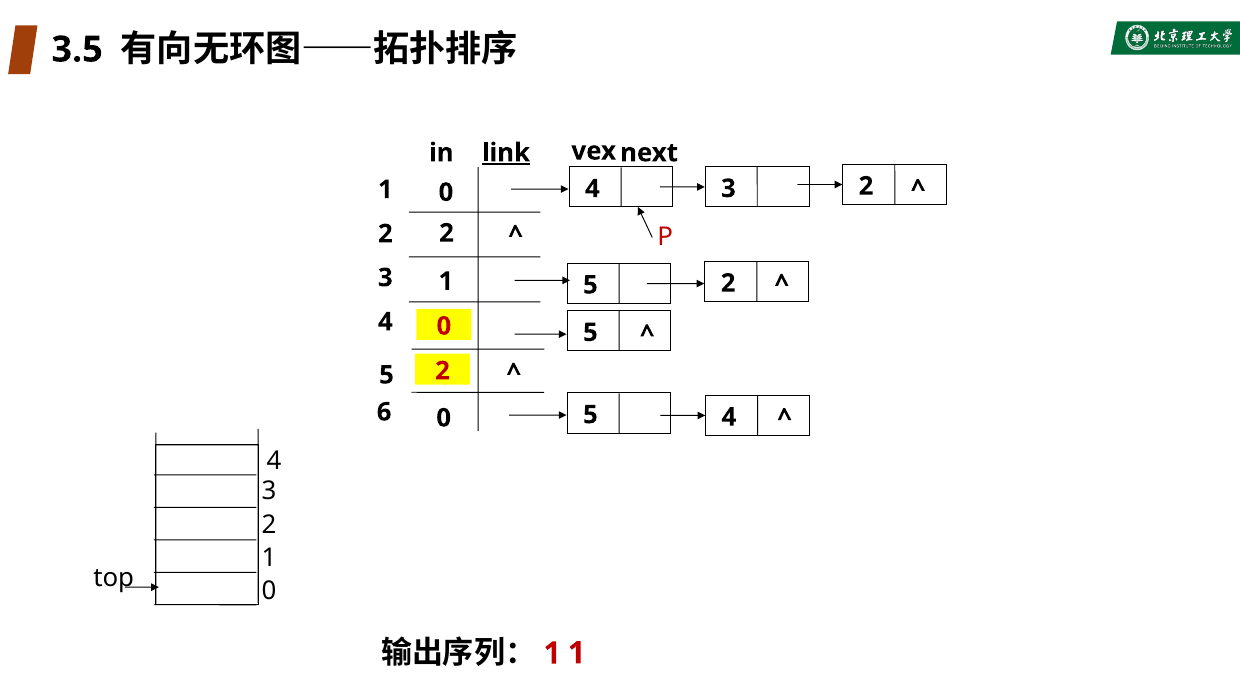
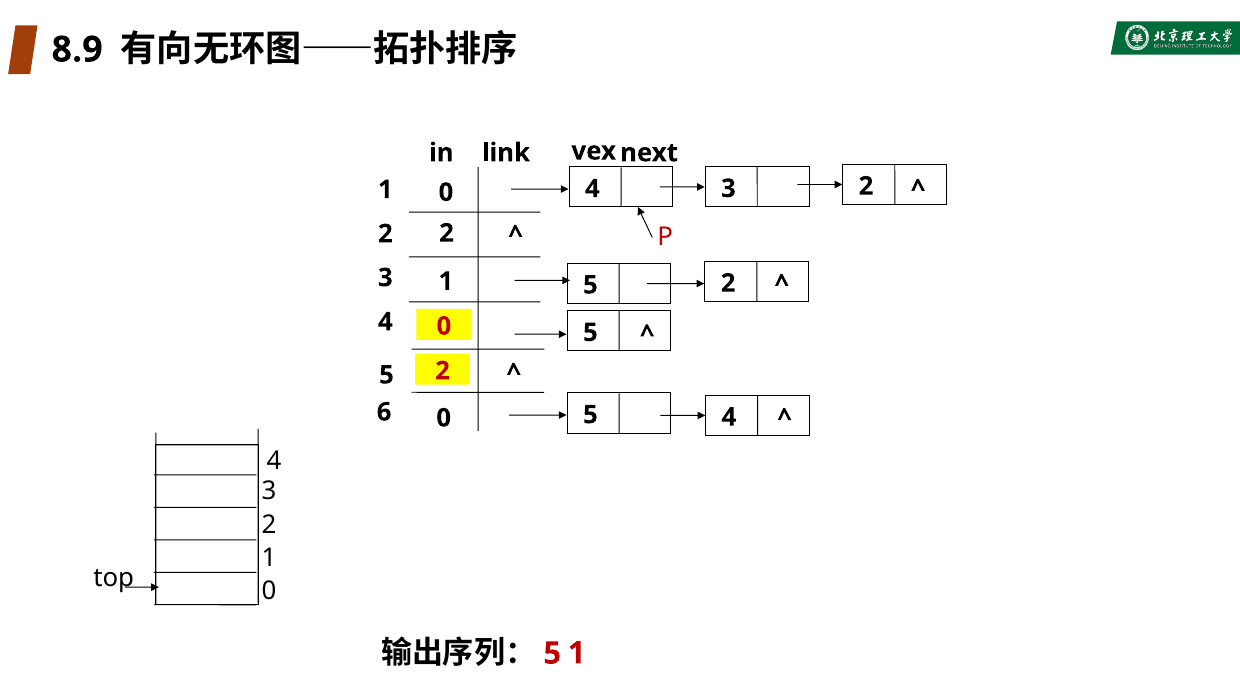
3.5: 3.5 -> 8.9
link underline: present -> none
1 at (552, 653): 1 -> 5
